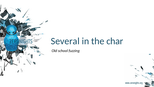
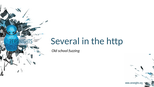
char: char -> http
